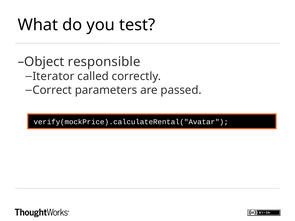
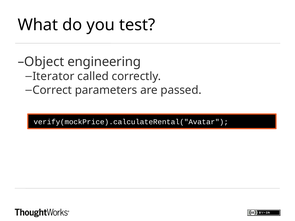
responsible: responsible -> engineering
